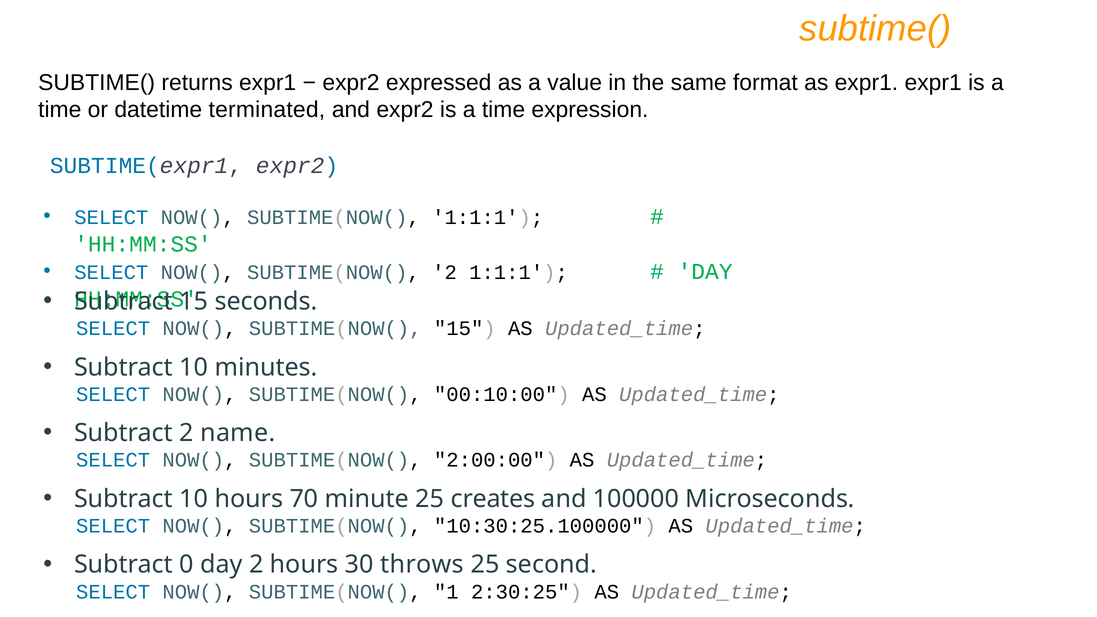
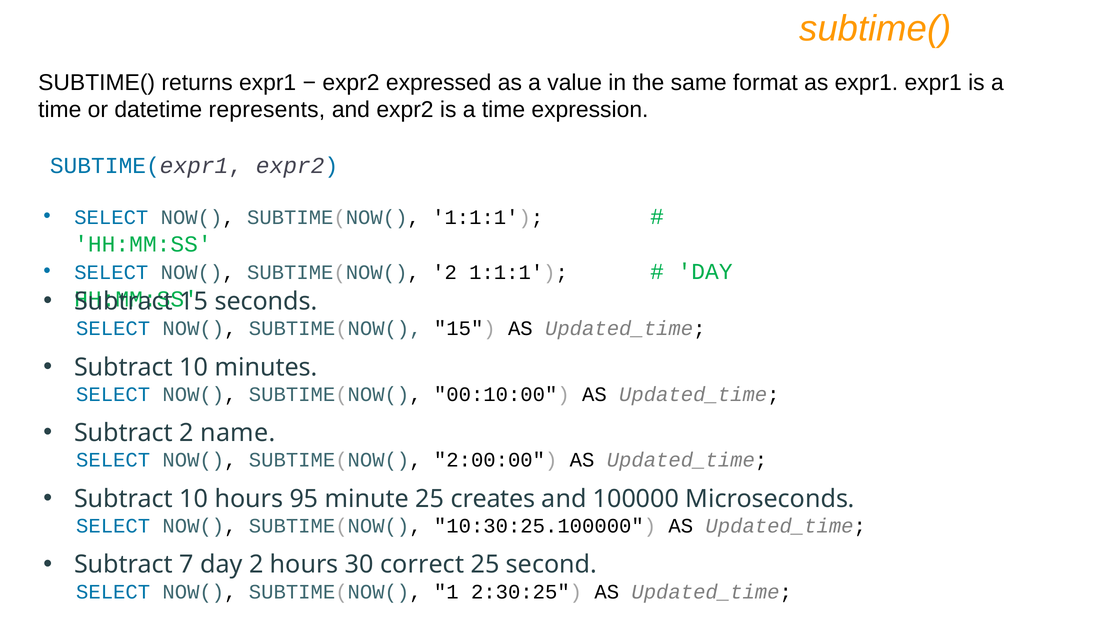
terminated: terminated -> represents
70: 70 -> 95
0: 0 -> 7
throws: throws -> correct
